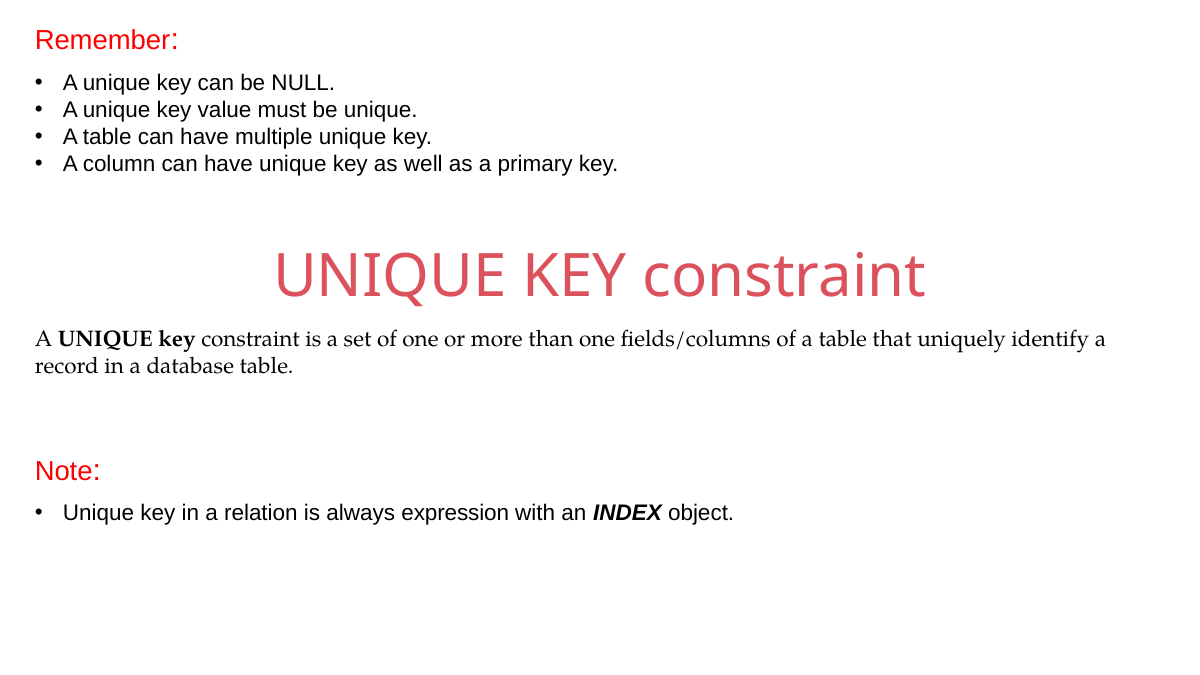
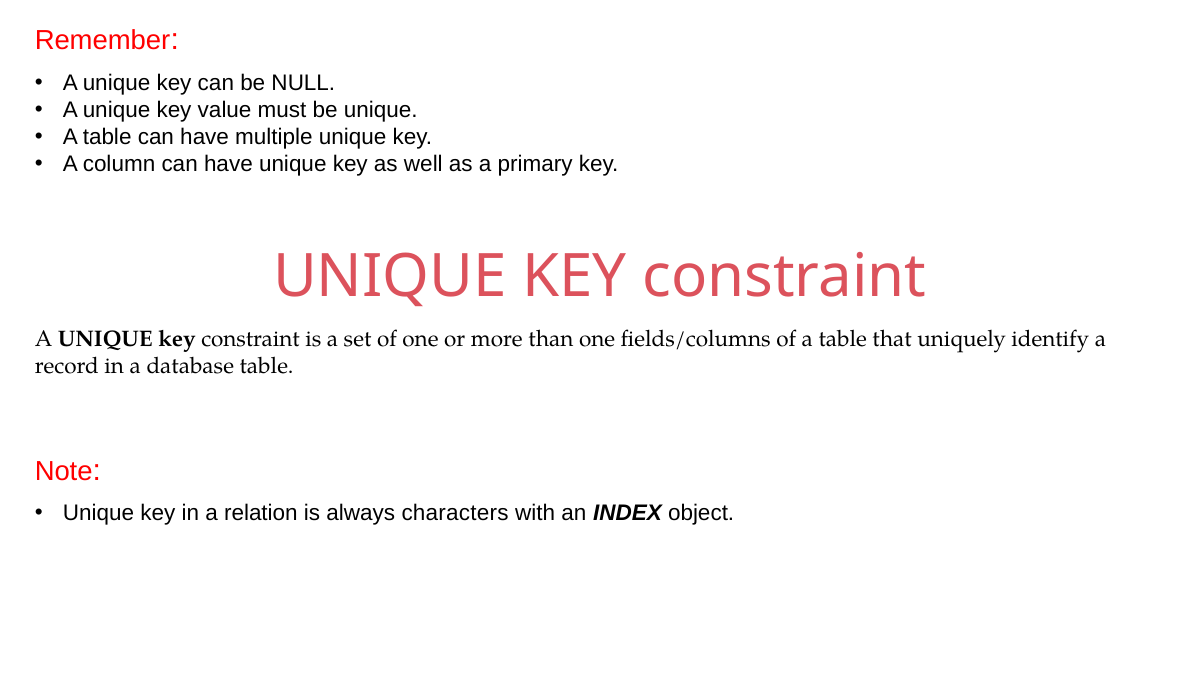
expression: expression -> characters
